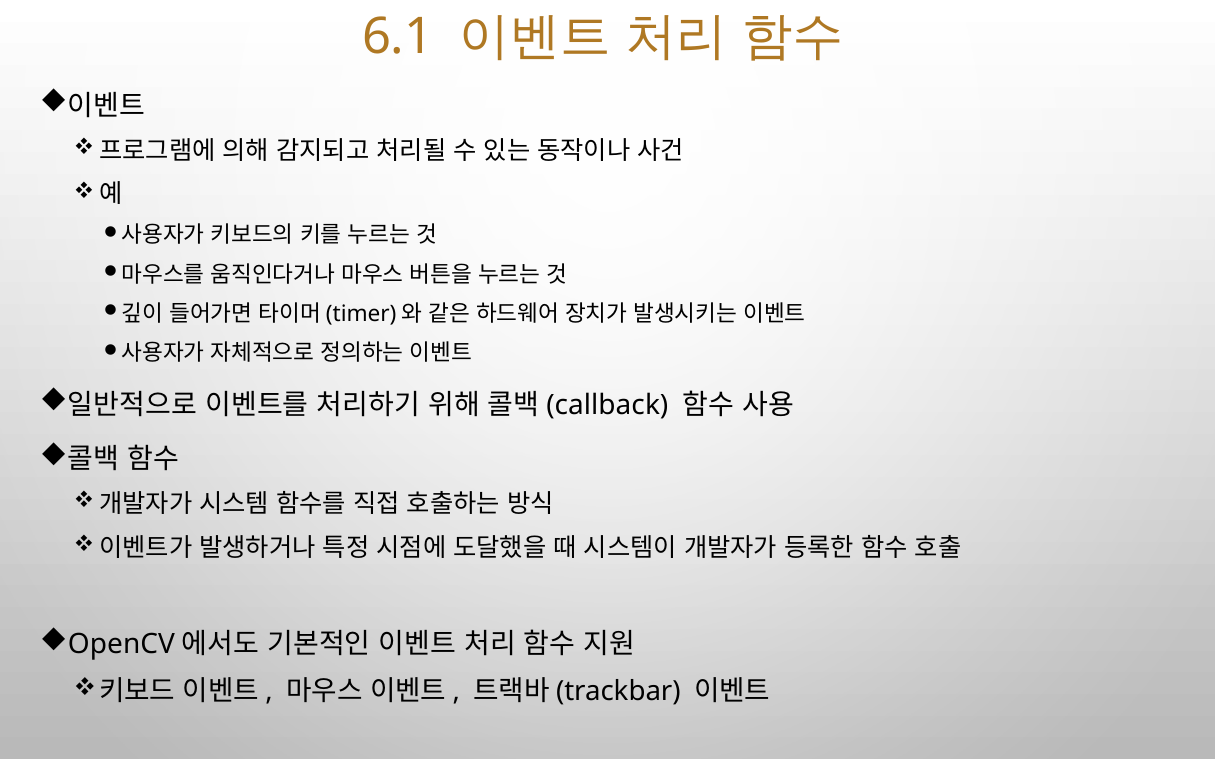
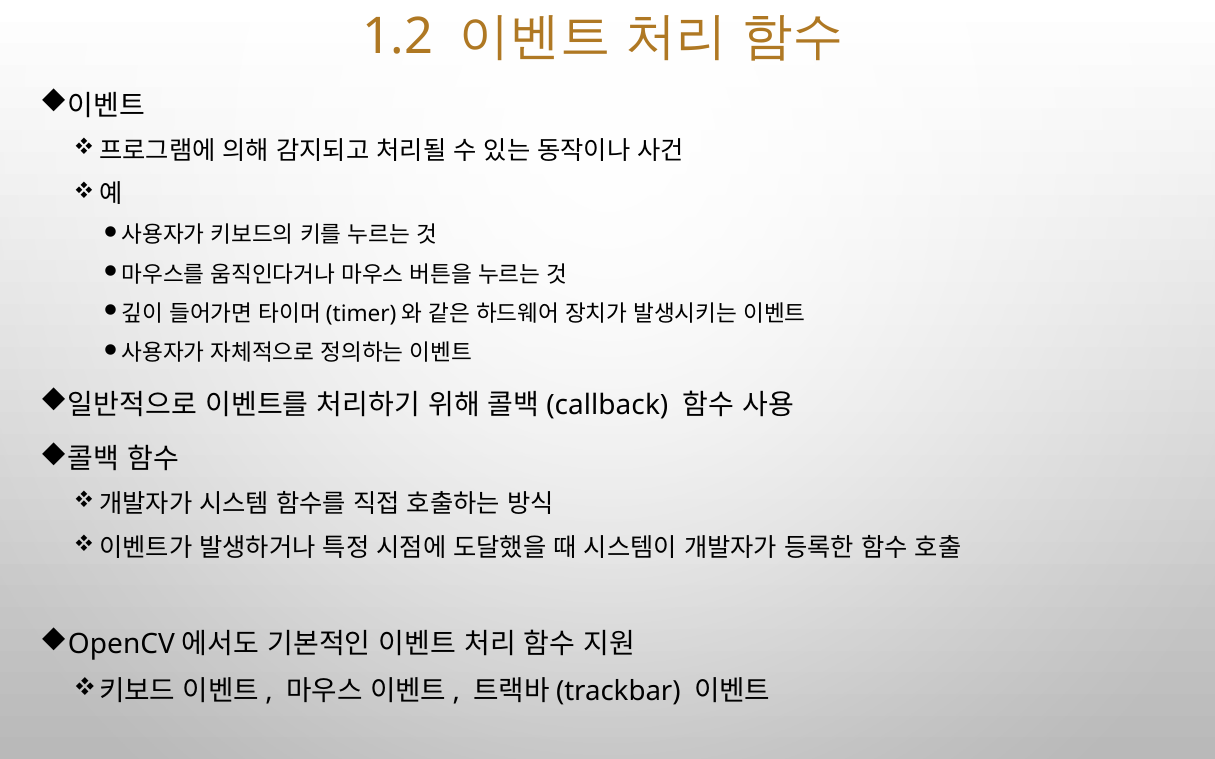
6.1: 6.1 -> 1.2
